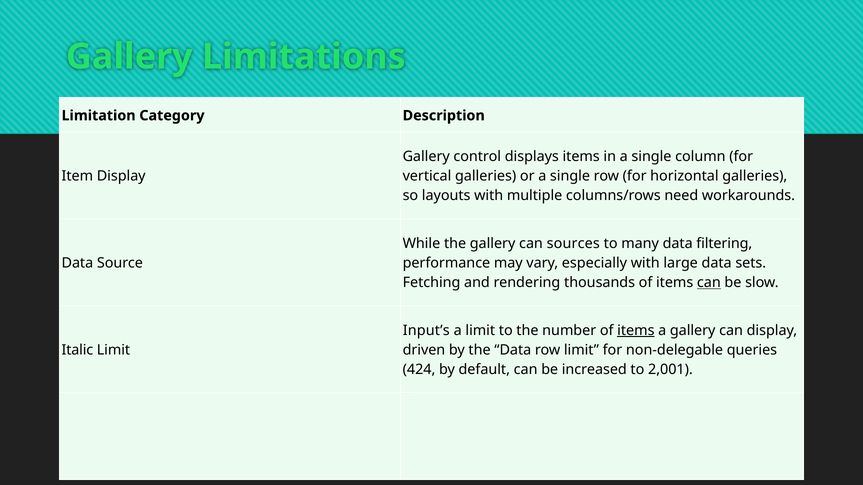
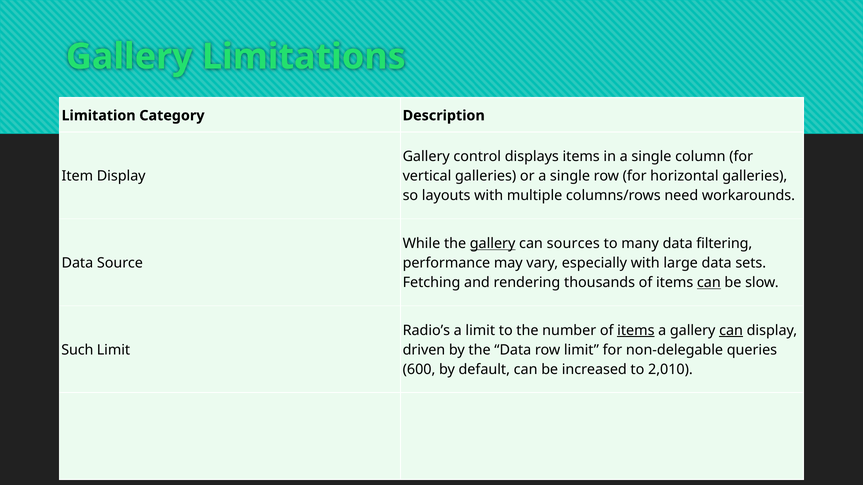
gallery at (493, 244) underline: none -> present
Input’s: Input’s -> Radio’s
can at (731, 331) underline: none -> present
Italic: Italic -> Such
424: 424 -> 600
2,001: 2,001 -> 2,010
